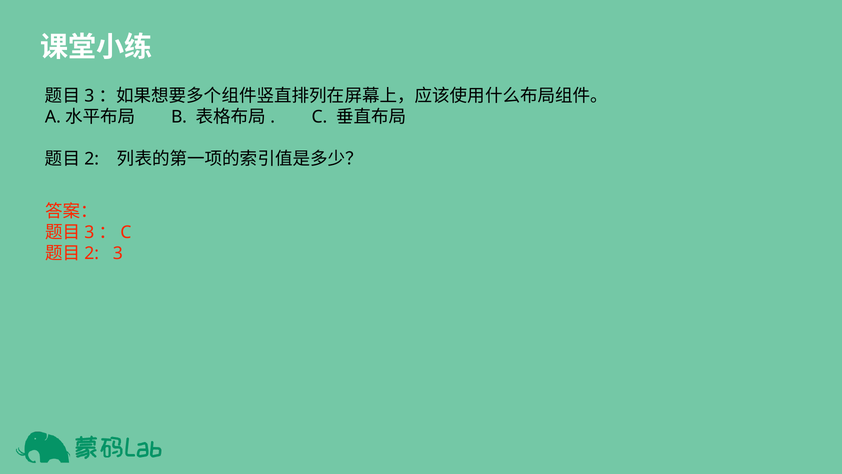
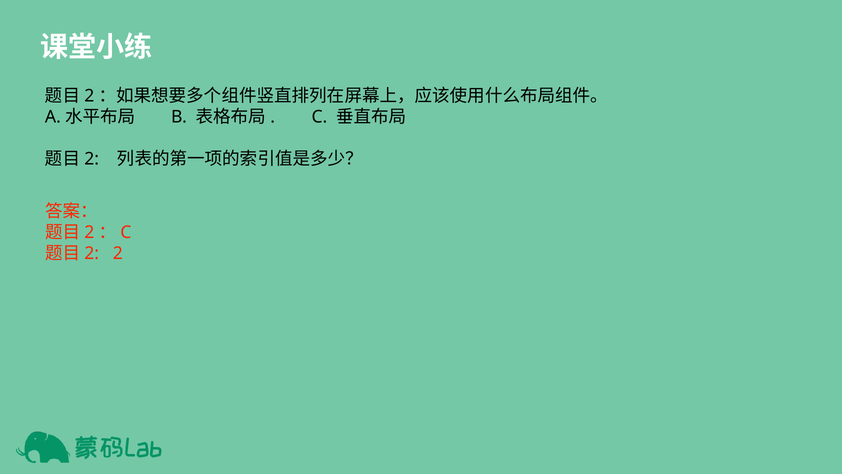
3 at (89, 96): 3 -> 2
3 at (89, 232): 3 -> 2
3 at (118, 253): 3 -> 2
